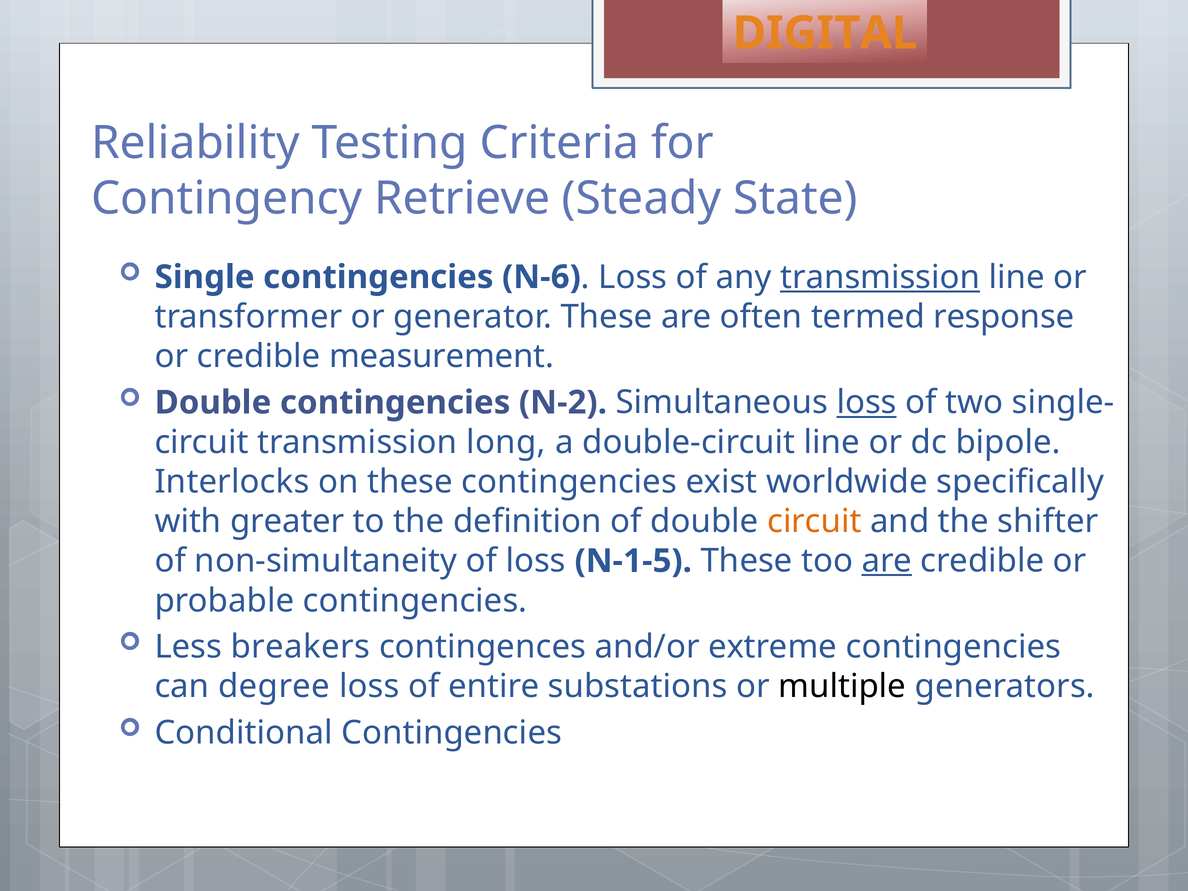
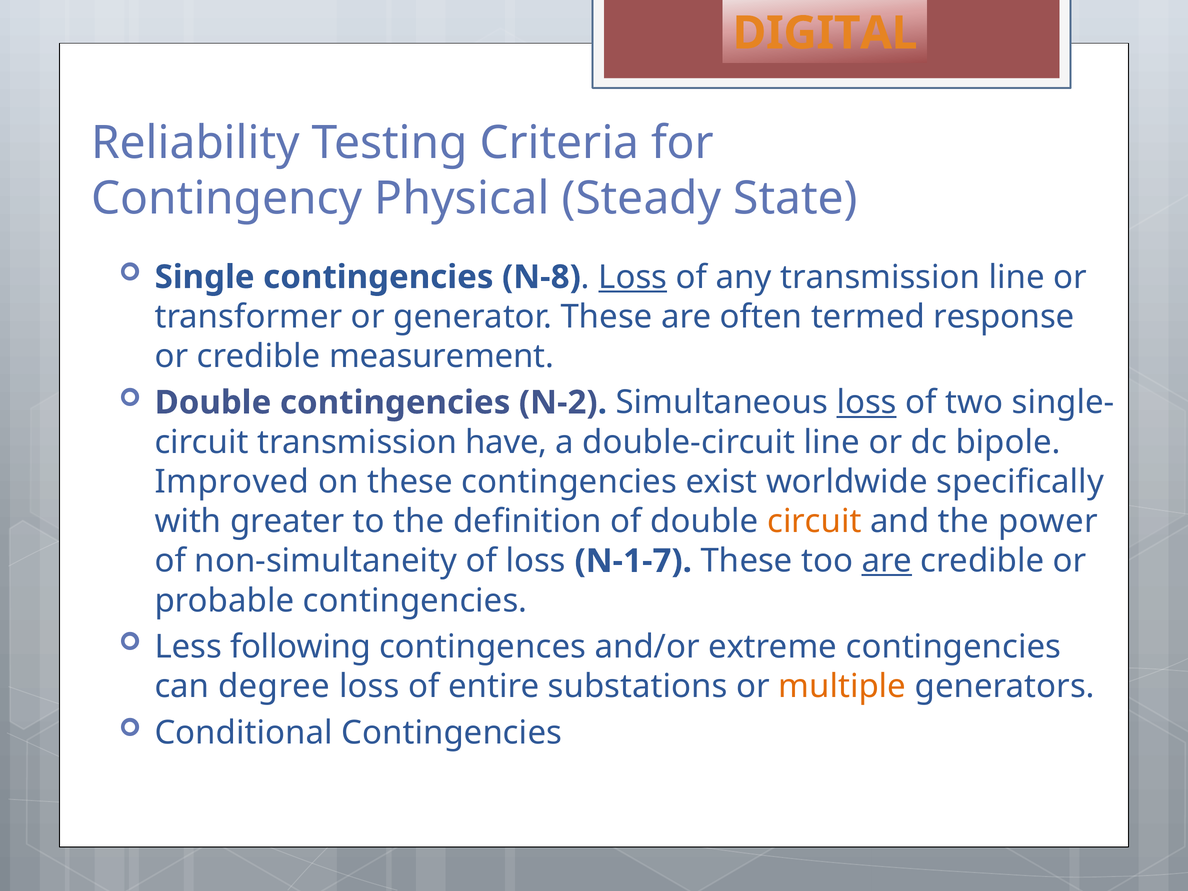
Retrieve: Retrieve -> Physical
N-6: N-6 -> N-8
Loss at (633, 277) underline: none -> present
transmission at (880, 277) underline: present -> none
long: long -> have
Interlocks: Interlocks -> Improved
shifter: shifter -> power
N-1-5: N-1-5 -> N-1-7
breakers: breakers -> following
multiple colour: black -> orange
